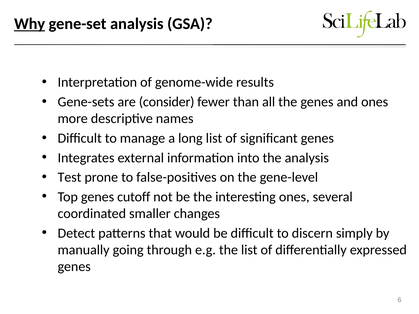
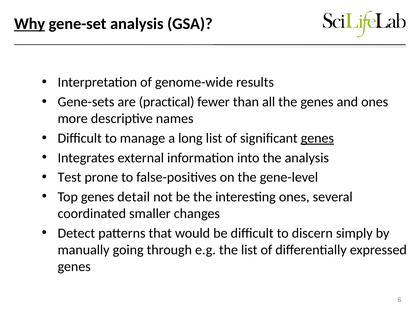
consider: consider -> practical
genes at (317, 138) underline: none -> present
cutoff: cutoff -> detail
